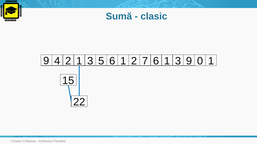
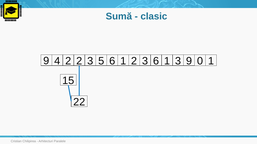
2 1: 1 -> 2
1 2 7: 7 -> 3
